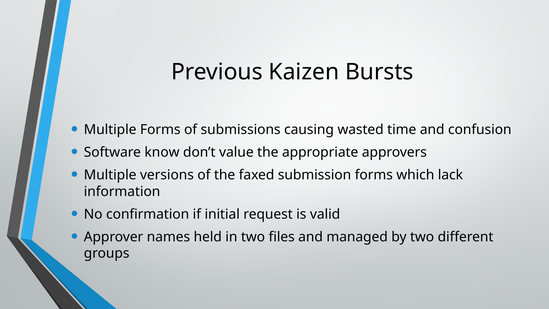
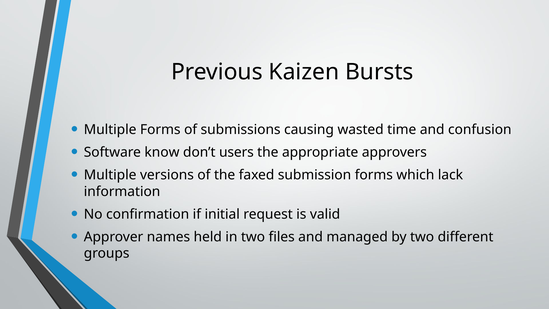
value: value -> users
